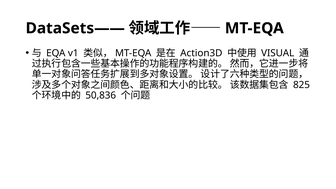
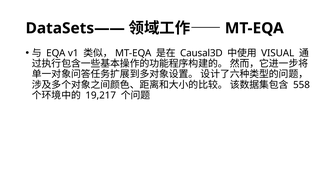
Action3D: Action3D -> Causal3D
825: 825 -> 558
50,836: 50,836 -> 19,217
